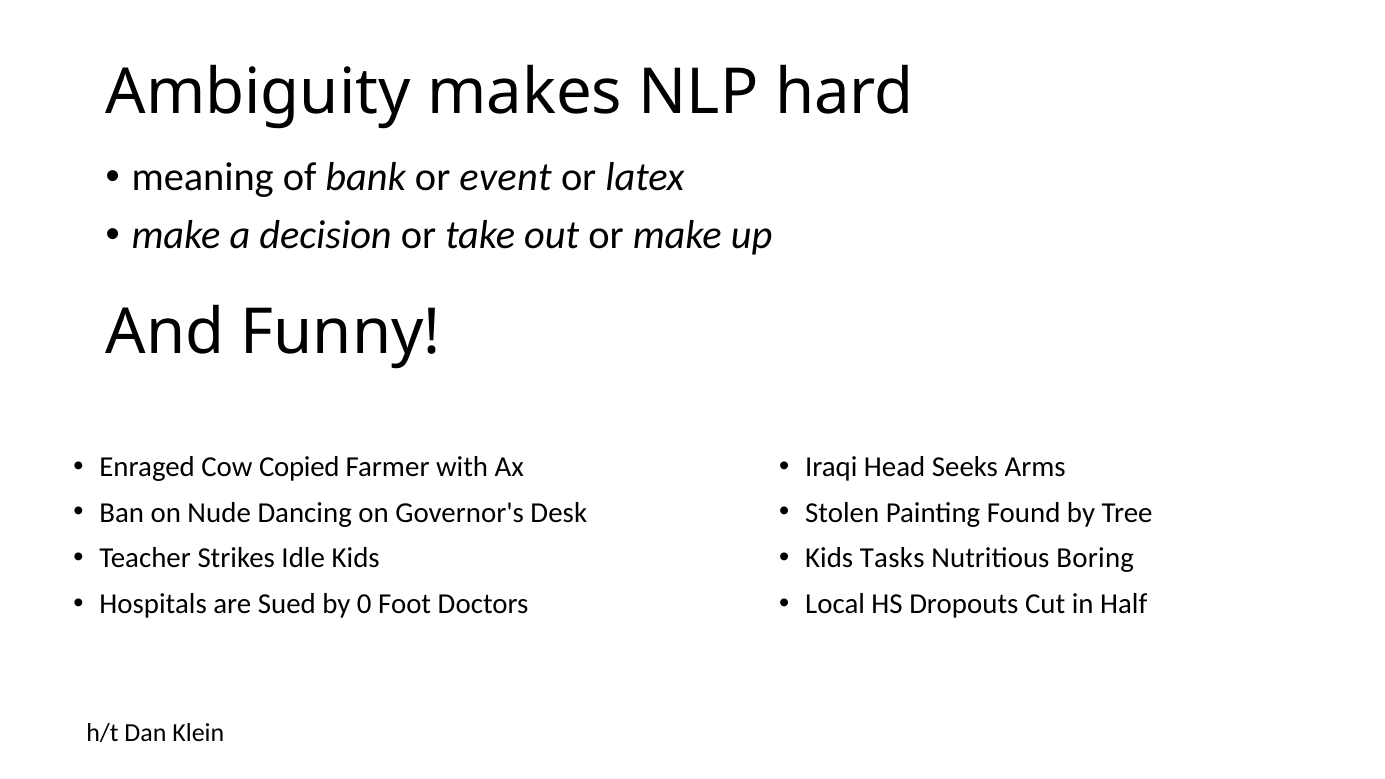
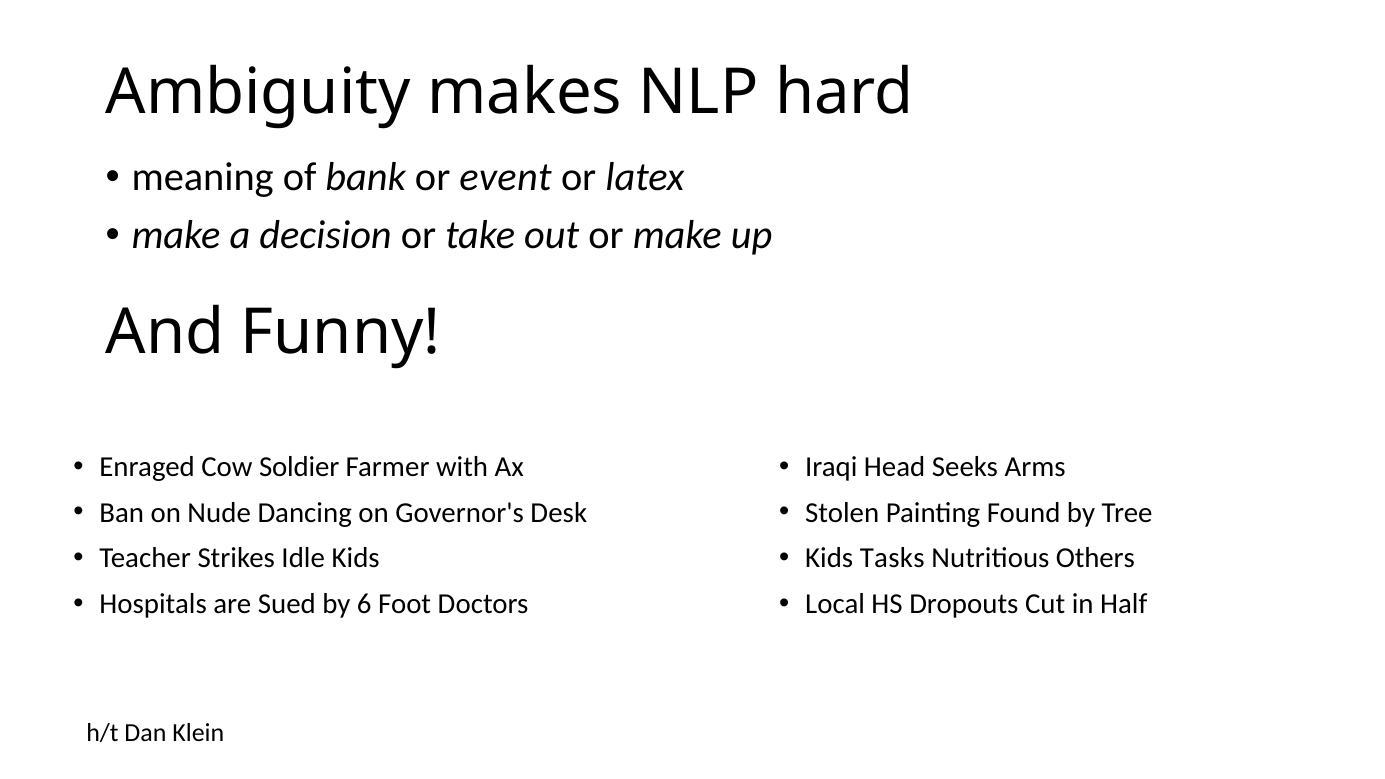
Copied: Copied -> Soldier
Boring: Boring -> Others
0: 0 -> 6
